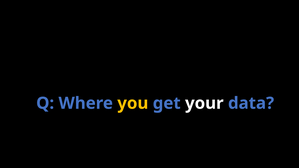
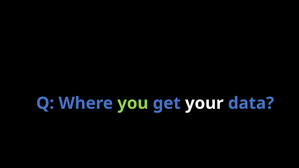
you colour: yellow -> light green
